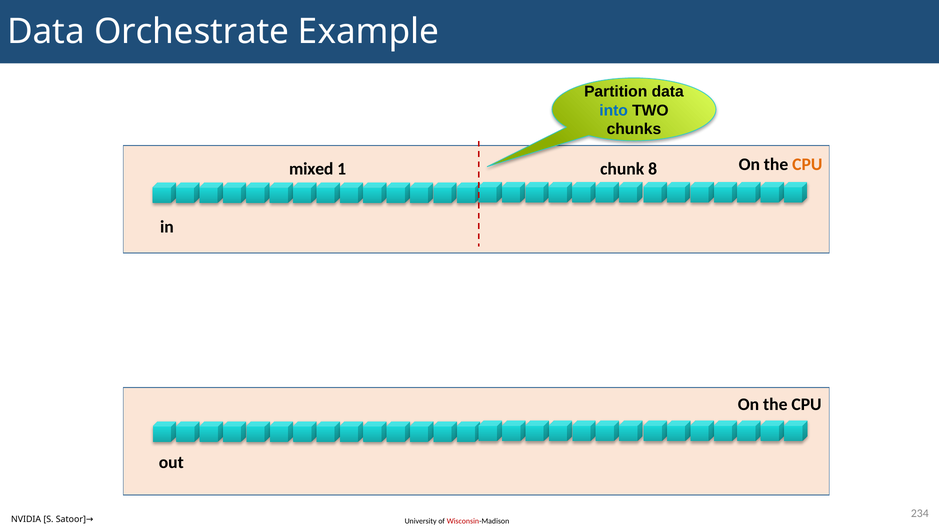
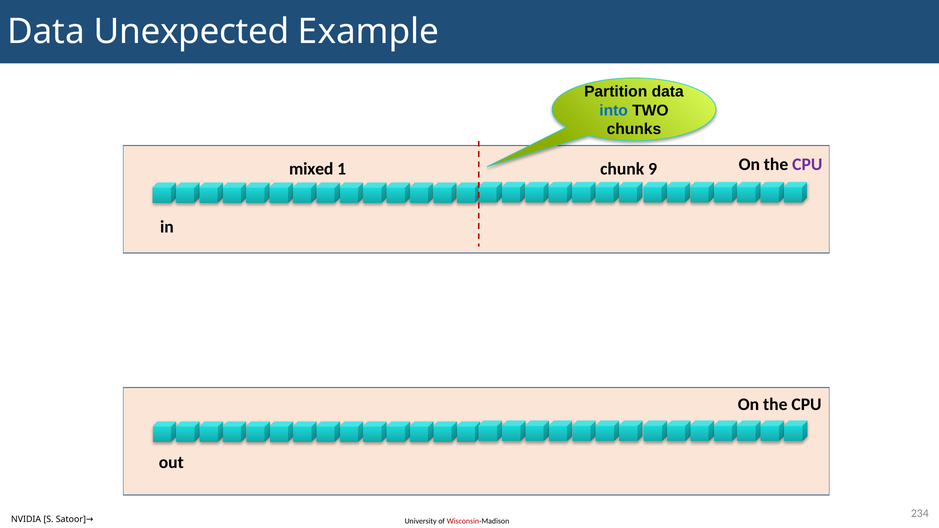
Orchestrate: Orchestrate -> Unexpected
CPU at (807, 165) colour: orange -> purple
8: 8 -> 9
